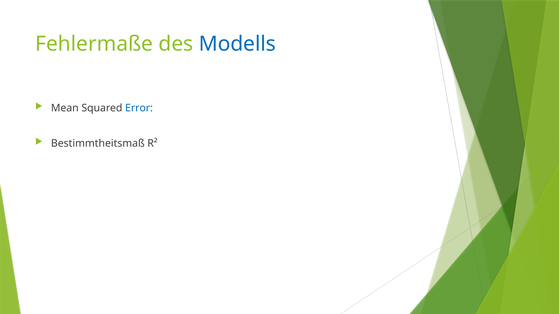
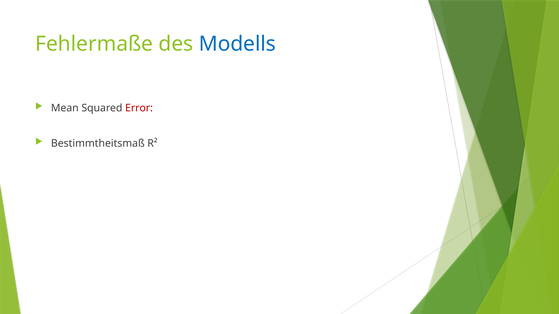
Error colour: blue -> red
